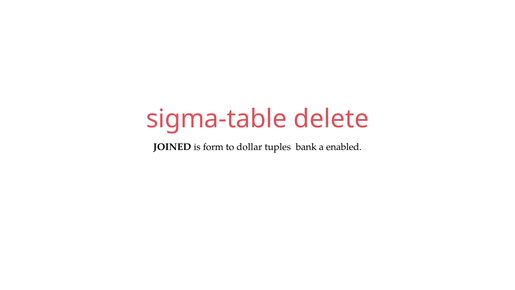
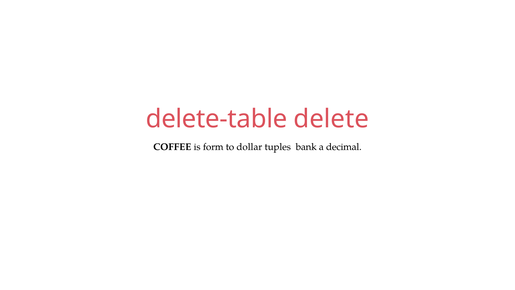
sigma-table: sigma-table -> delete-table
JOINED: JOINED -> COFFEE
enabled: enabled -> decimal
